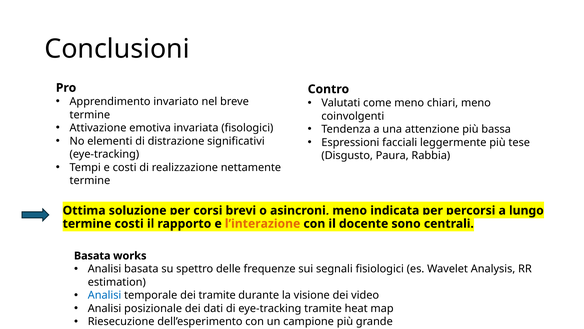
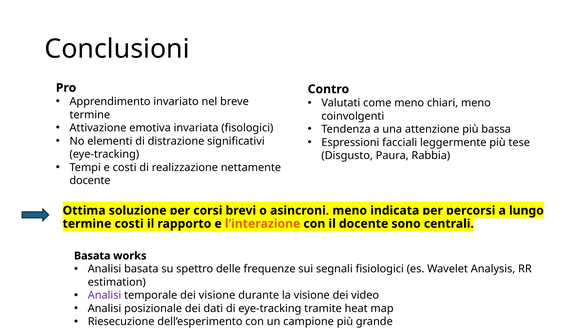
termine at (90, 180): termine -> docente
Analisi at (105, 295) colour: blue -> purple
dei tramite: tramite -> visione
